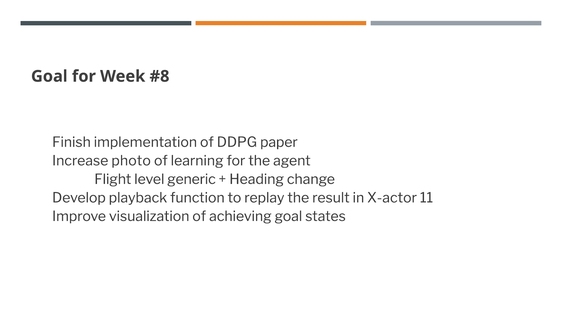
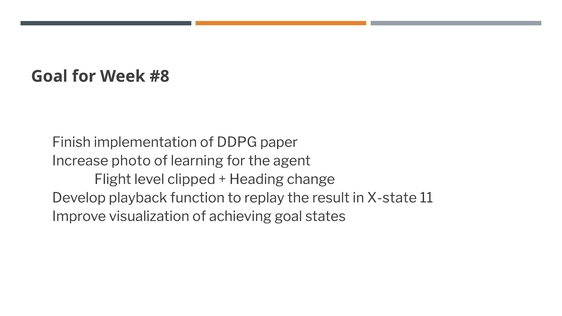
generic: generic -> clipped
X-actor: X-actor -> X-state
